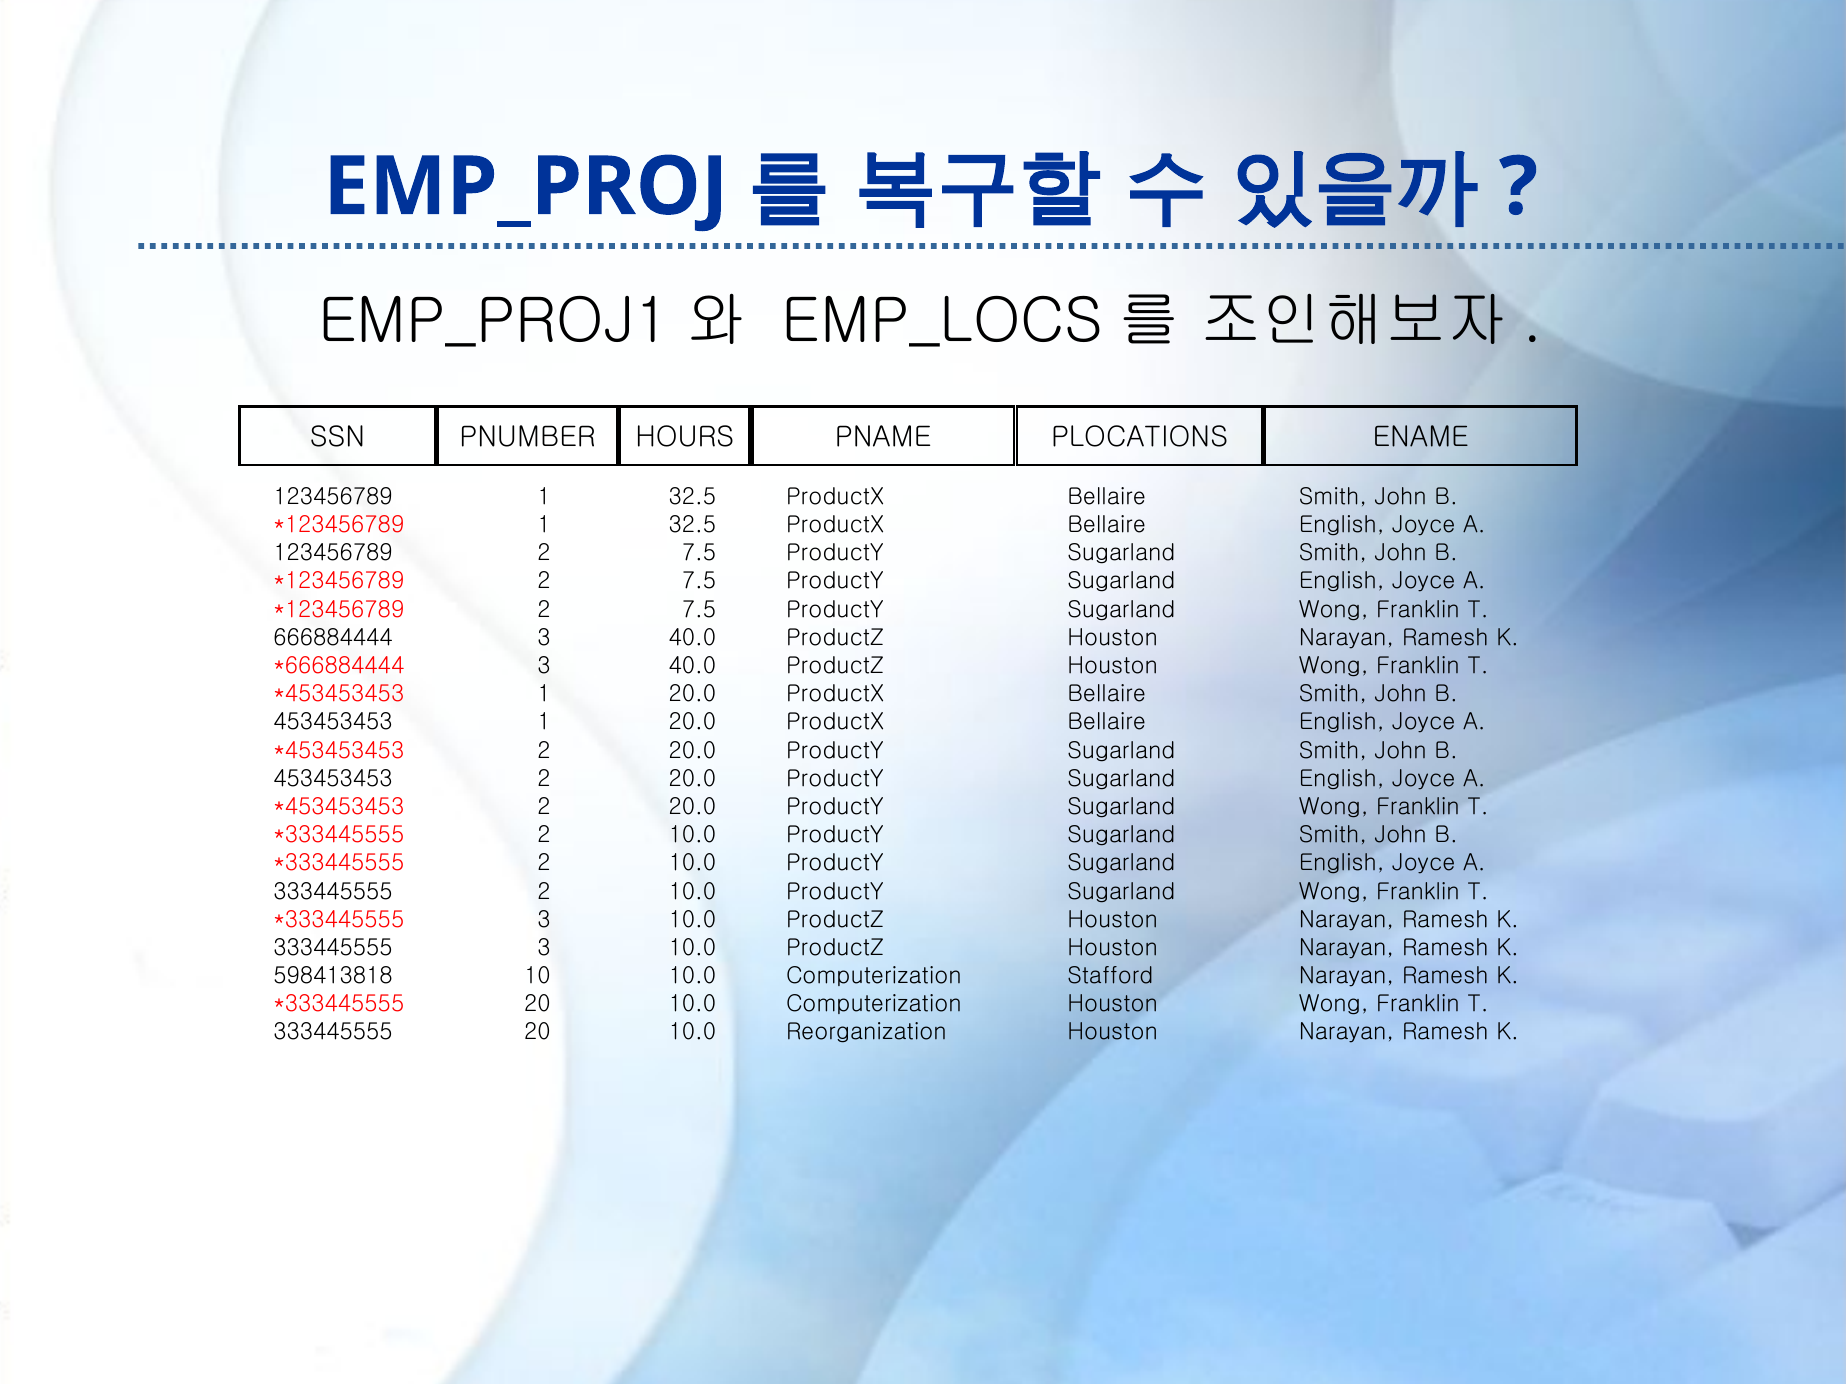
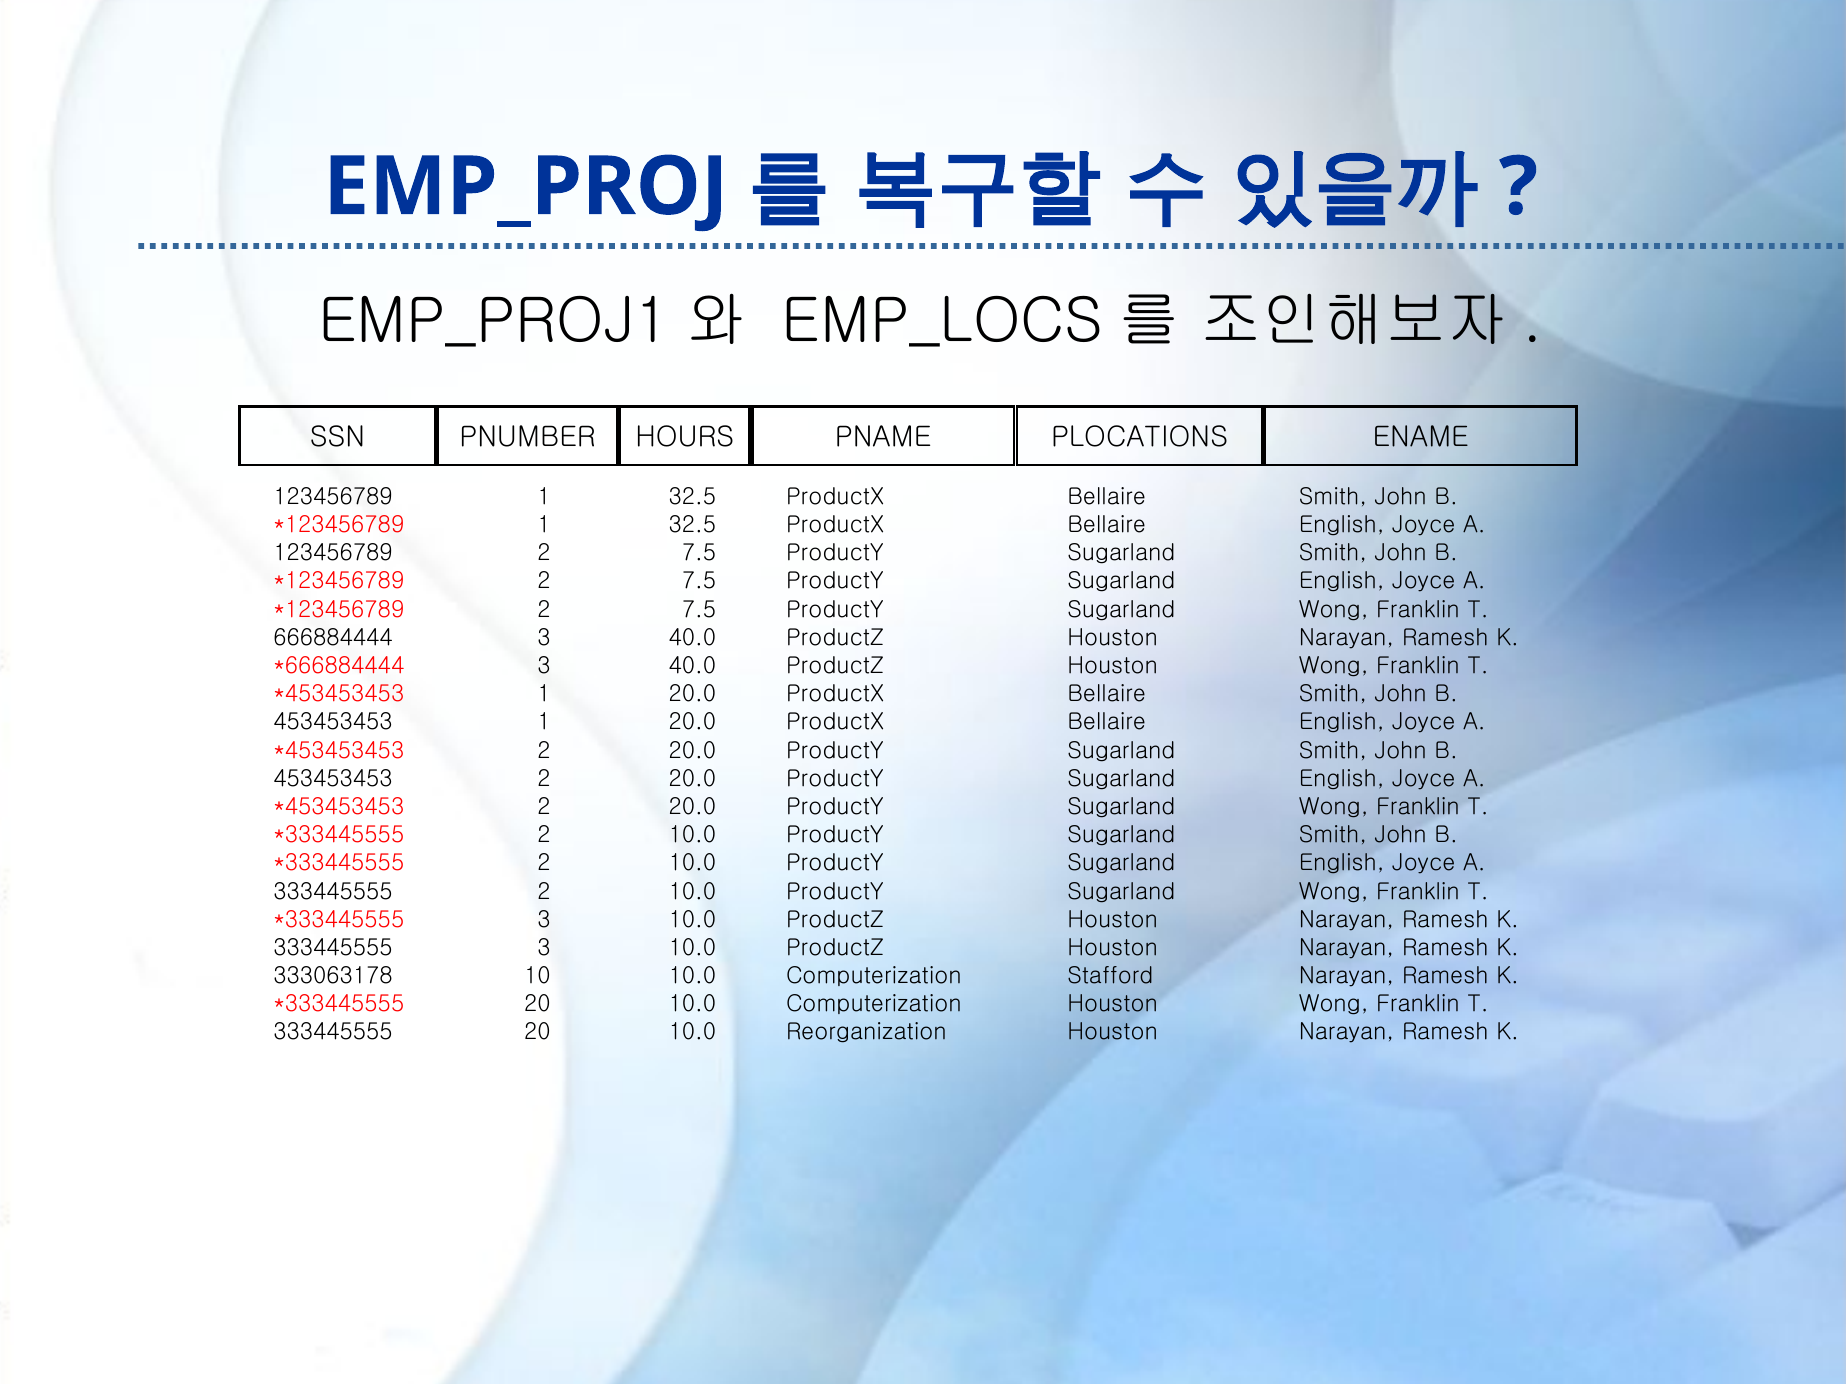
598413818: 598413818 -> 333063178
